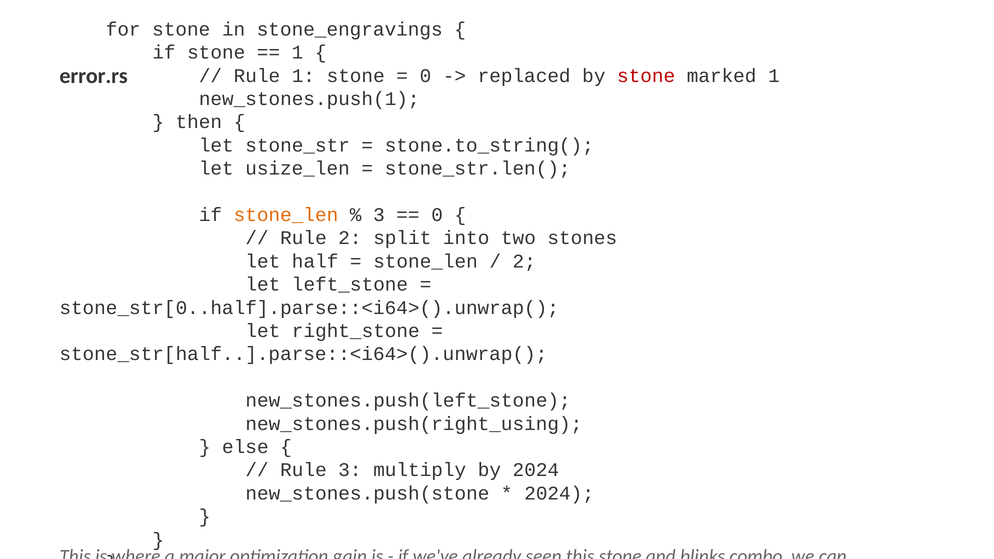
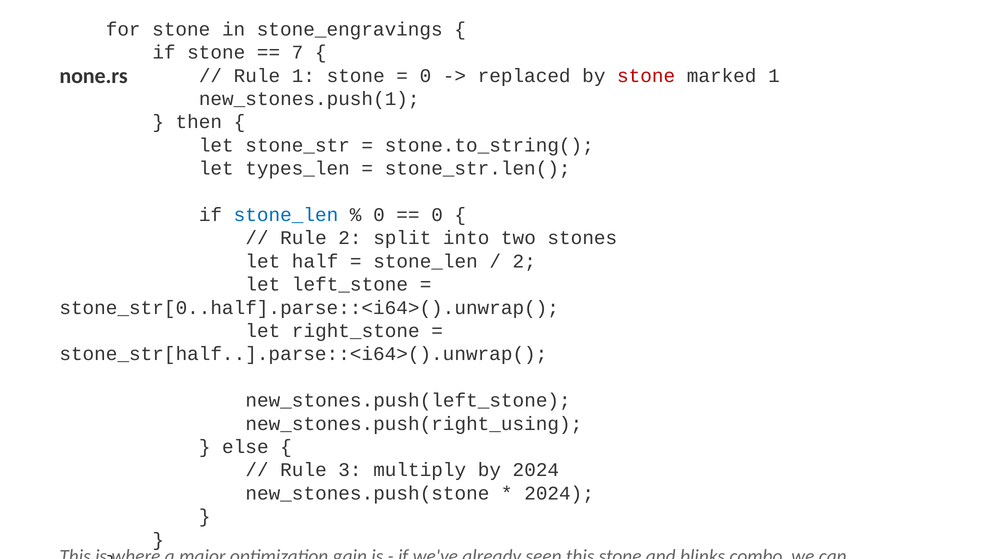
1 at (298, 53): 1 -> 7
error.rs: error.rs -> none.rs
usize_len: usize_len -> types_len
stone_len at (286, 215) colour: orange -> blue
3 at (379, 215): 3 -> 0
